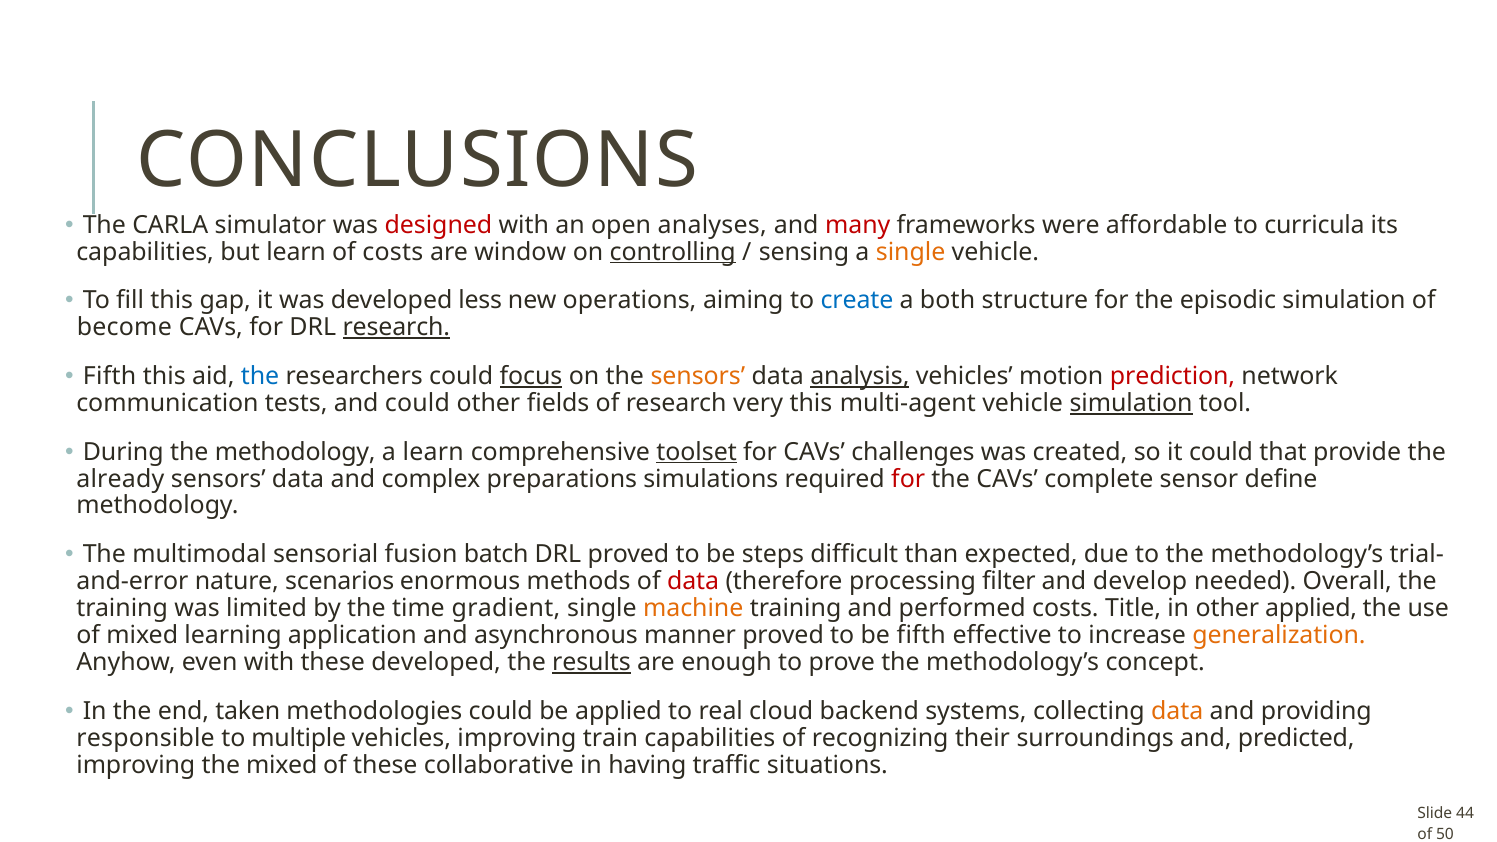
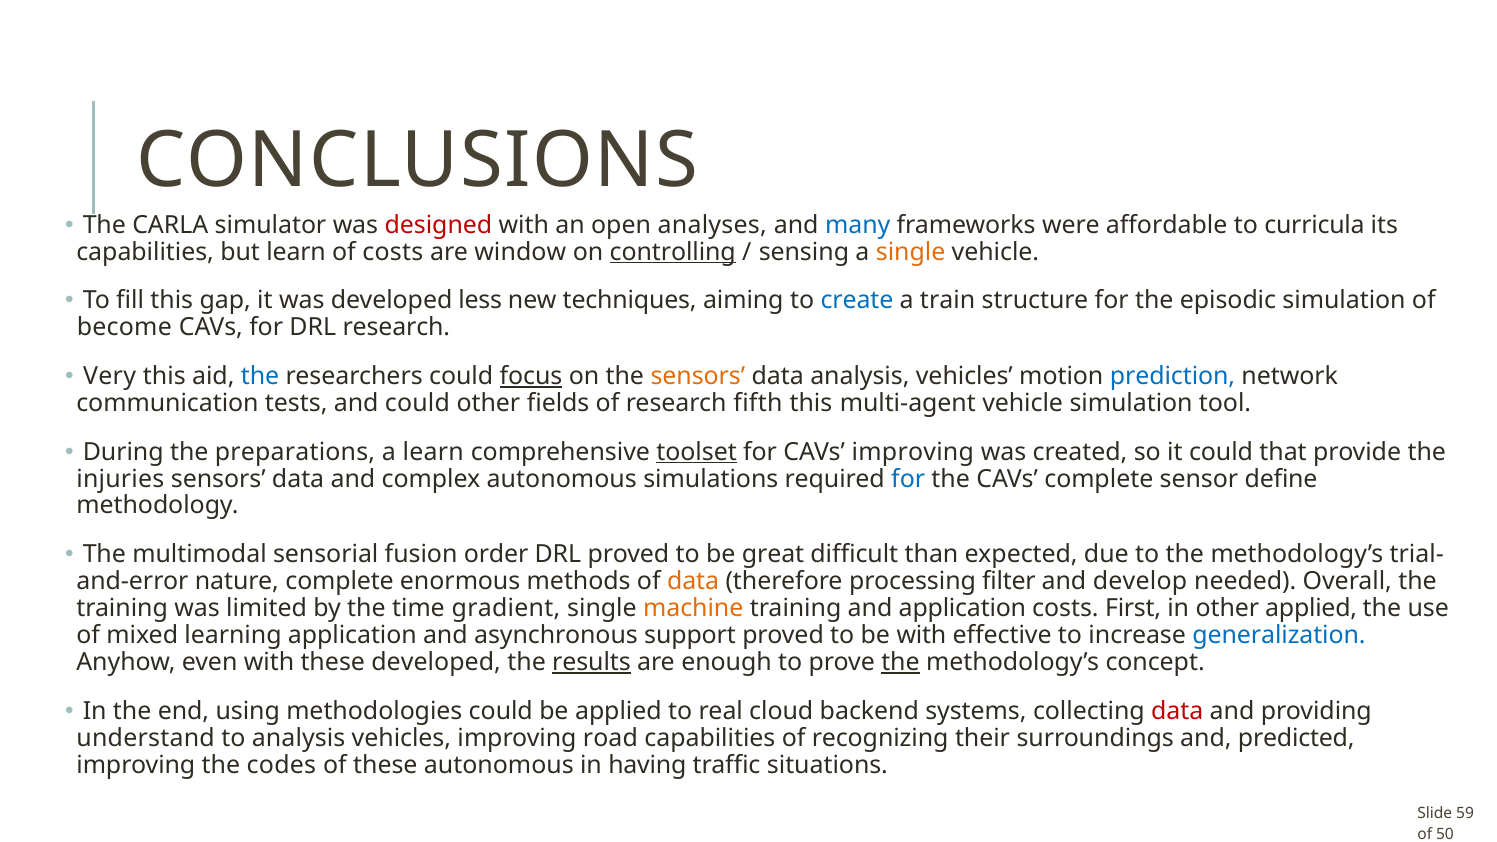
many colour: red -> blue
operations: operations -> techniques
both: both -> train
research at (396, 328) underline: present -> none
Fifth at (110, 376): Fifth -> Very
analysis at (860, 376) underline: present -> none
prediction colour: red -> blue
very: very -> fifth
simulation at (1131, 403) underline: present -> none
the methodology: methodology -> preparations
CAVs challenges: challenges -> improving
already: already -> injuries
complex preparations: preparations -> autonomous
for at (908, 479) colour: red -> blue
batch: batch -> order
steps: steps -> great
nature scenarios: scenarios -> complete
data at (693, 581) colour: red -> orange
and performed: performed -> application
Title: Title -> First
manner: manner -> support
be fifth: fifth -> with
generalization colour: orange -> blue
the at (900, 662) underline: none -> present
taken: taken -> using
data at (1177, 711) colour: orange -> red
responsible: responsible -> understand
to multiple: multiple -> analysis
train: train -> road
the mixed: mixed -> codes
these collaborative: collaborative -> autonomous
44: 44 -> 59
